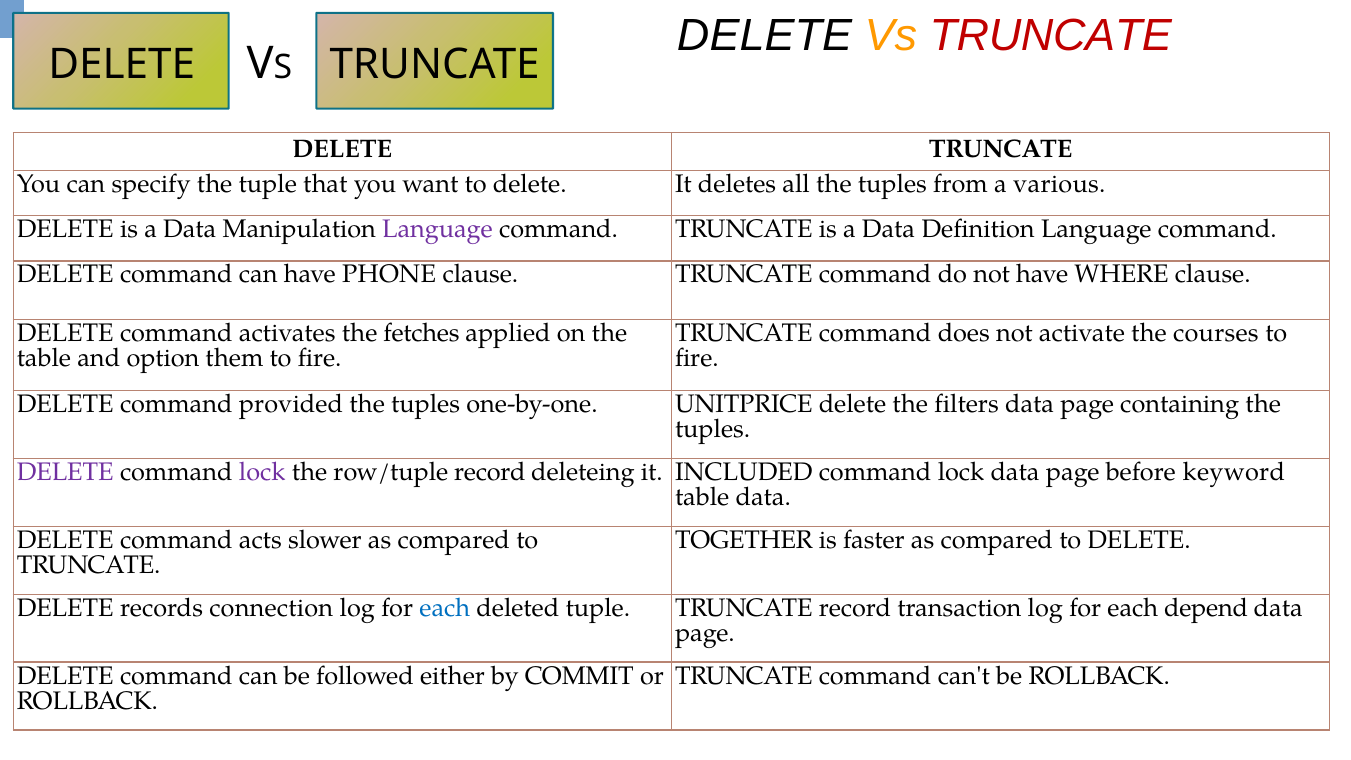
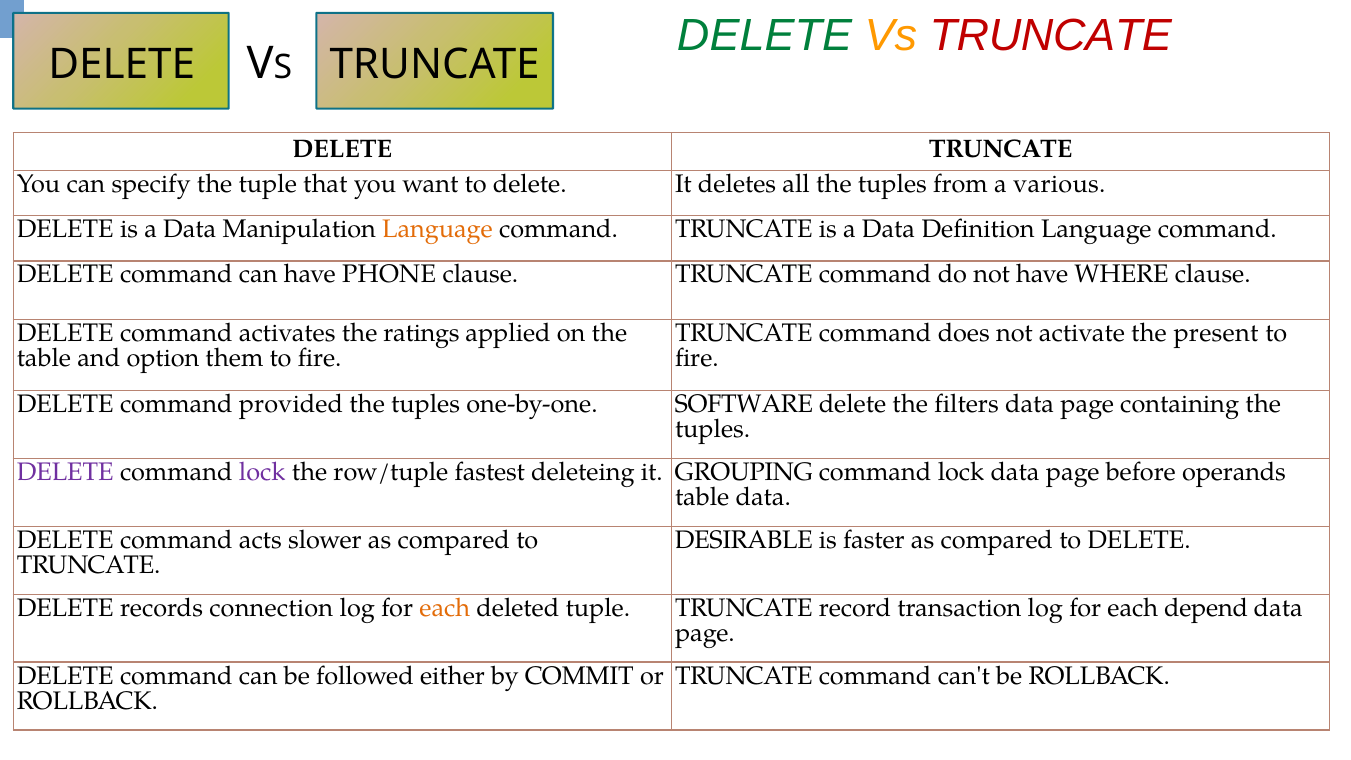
DELETE at (765, 35) colour: black -> green
Language at (438, 229) colour: purple -> orange
fetches: fetches -> ratings
courses: courses -> present
UNITPRICE: UNITPRICE -> SOFTWARE
row/tuple record: record -> fastest
INCLUDED: INCLUDED -> GROUPING
keyword: keyword -> operands
TOGETHER: TOGETHER -> DESIRABLE
each at (445, 608) colour: blue -> orange
